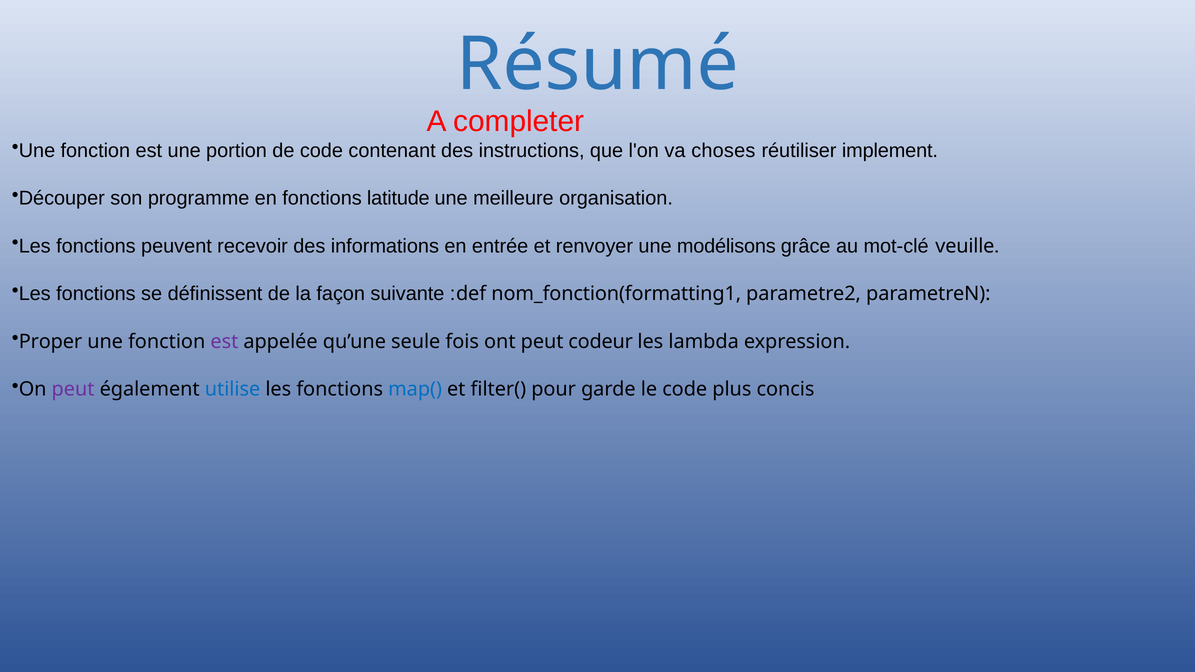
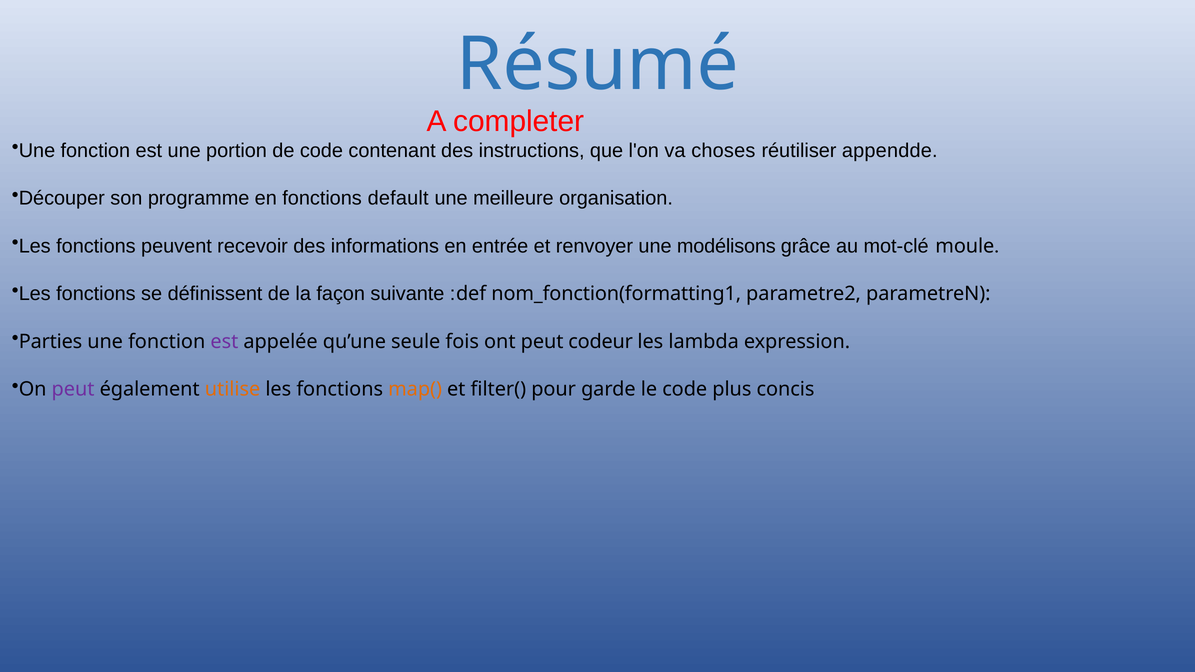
implement: implement -> appendde
latitude: latitude -> default
veuille: veuille -> moule
Proper: Proper -> Parties
utilise colour: blue -> orange
map( colour: blue -> orange
